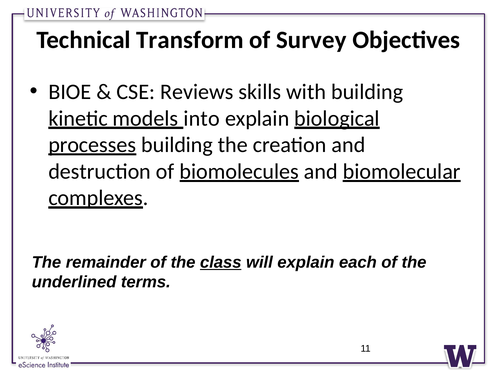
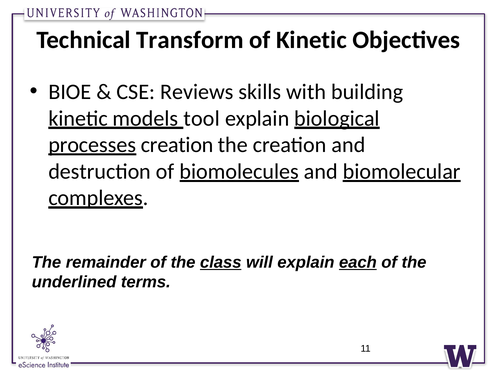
of Survey: Survey -> Kinetic
into: into -> tool
building at (177, 145): building -> creation
each underline: none -> present
